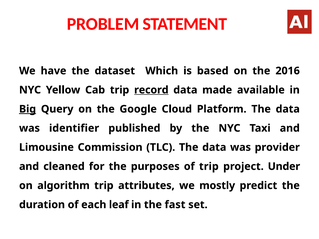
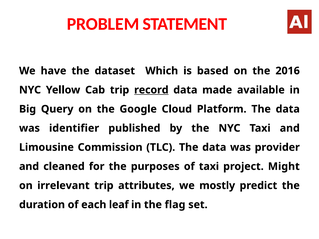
Big underline: present -> none
of trip: trip -> taxi
Under: Under -> Might
algorithm: algorithm -> irrelevant
fast: fast -> flag
